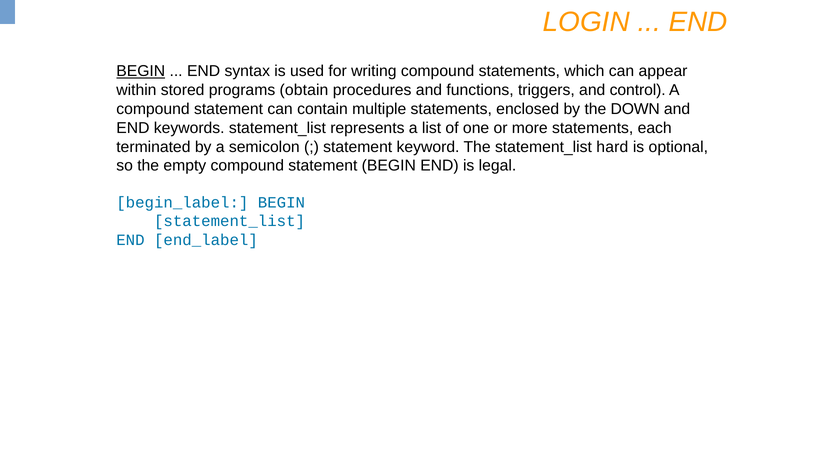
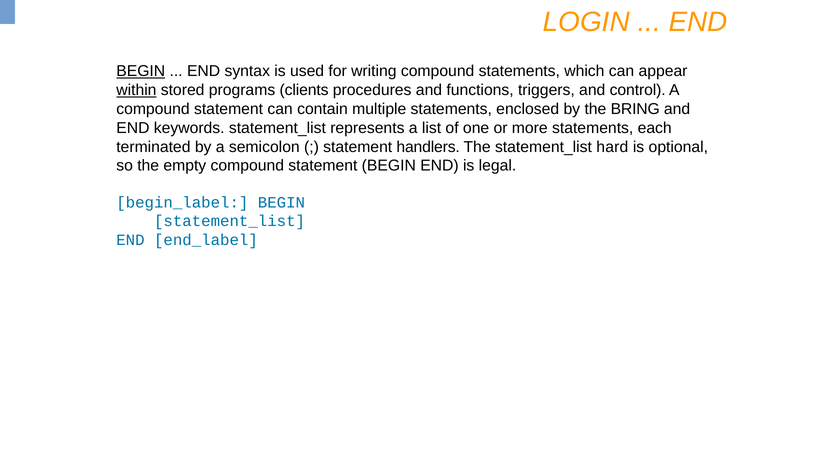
within underline: none -> present
obtain: obtain -> clients
DOWN: DOWN -> BRING
keyword: keyword -> handlers
